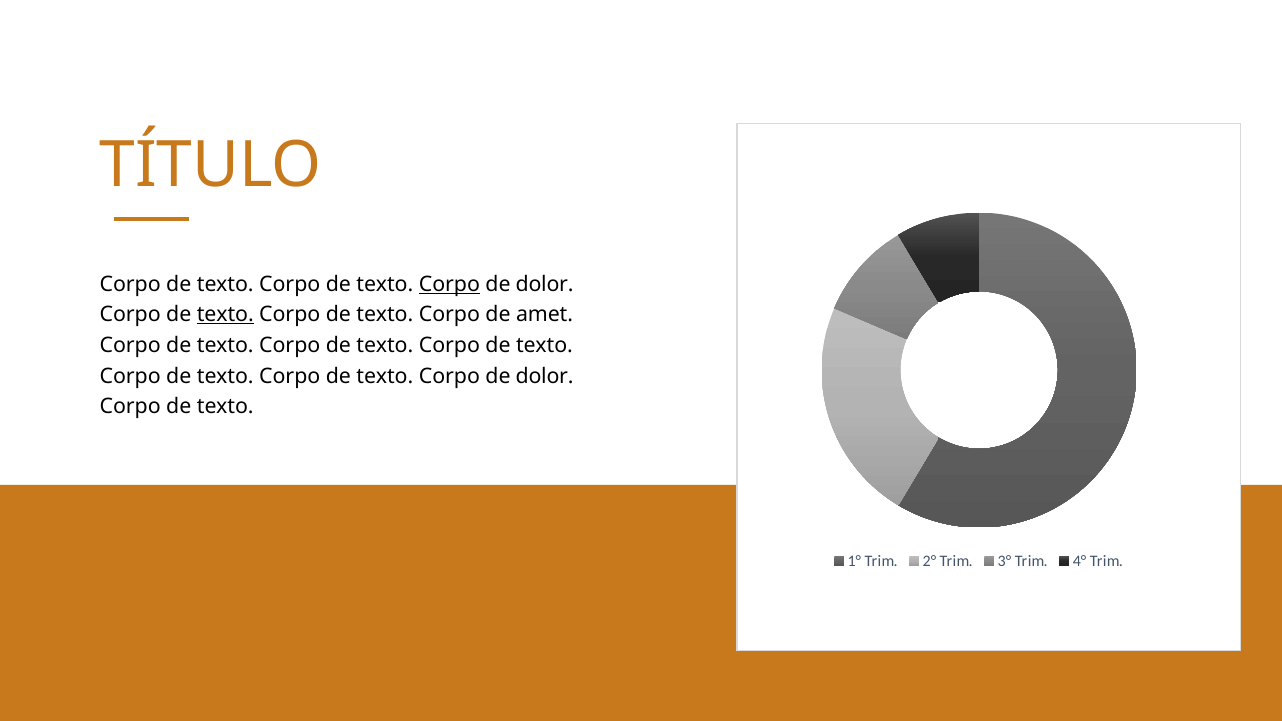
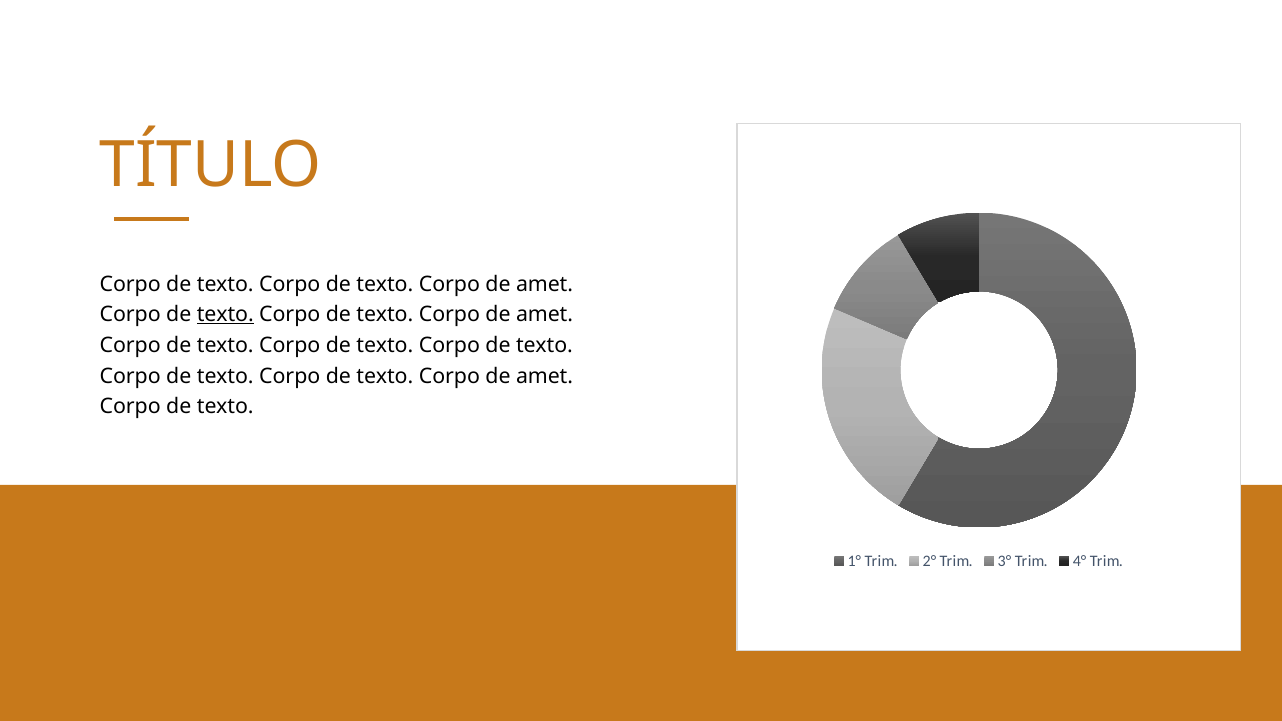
Corpo at (449, 284) underline: present -> none
dolor at (545, 284): dolor -> amet
dolor at (545, 376): dolor -> amet
